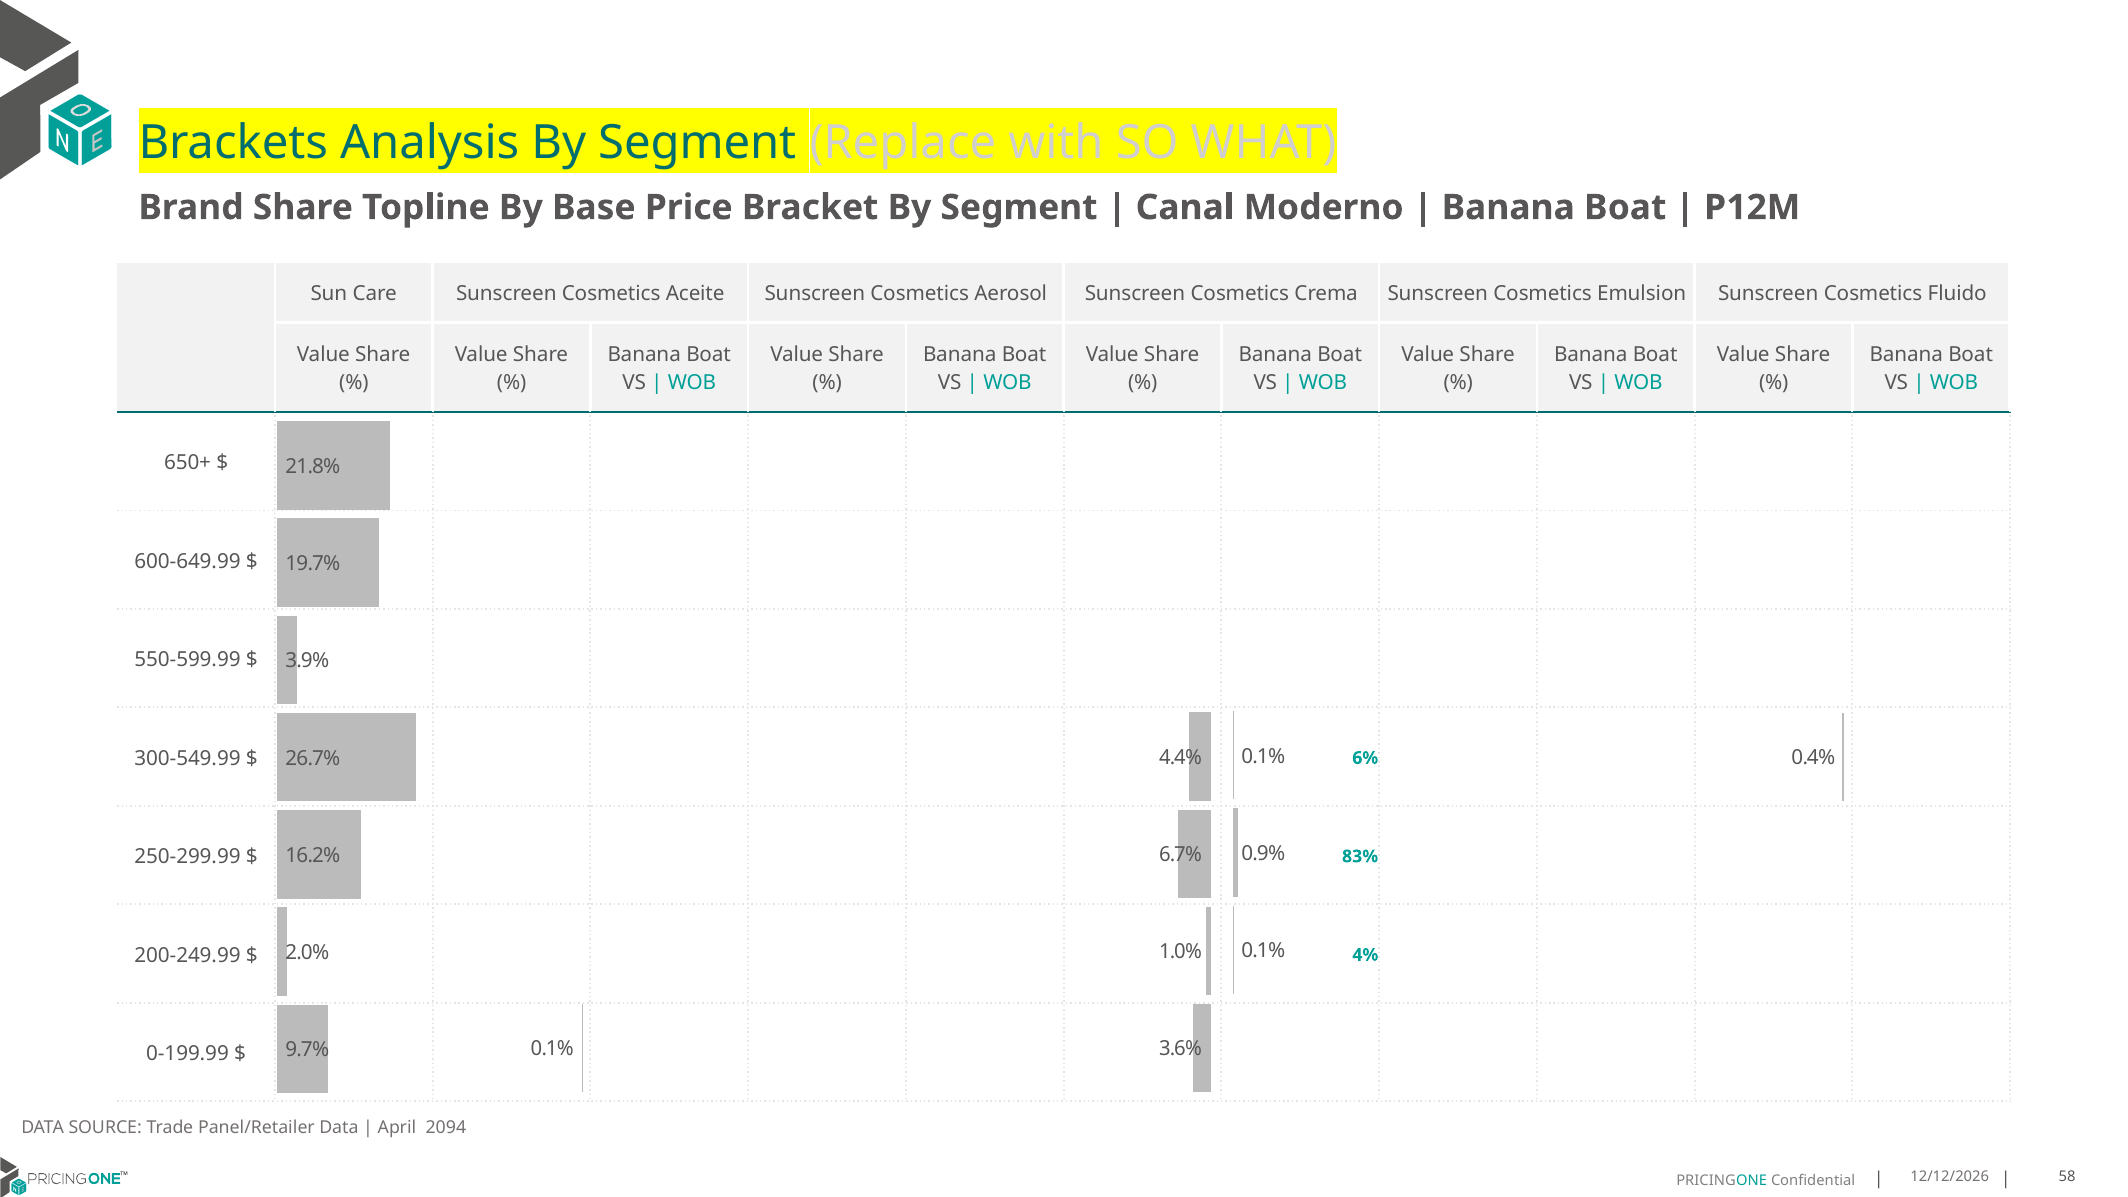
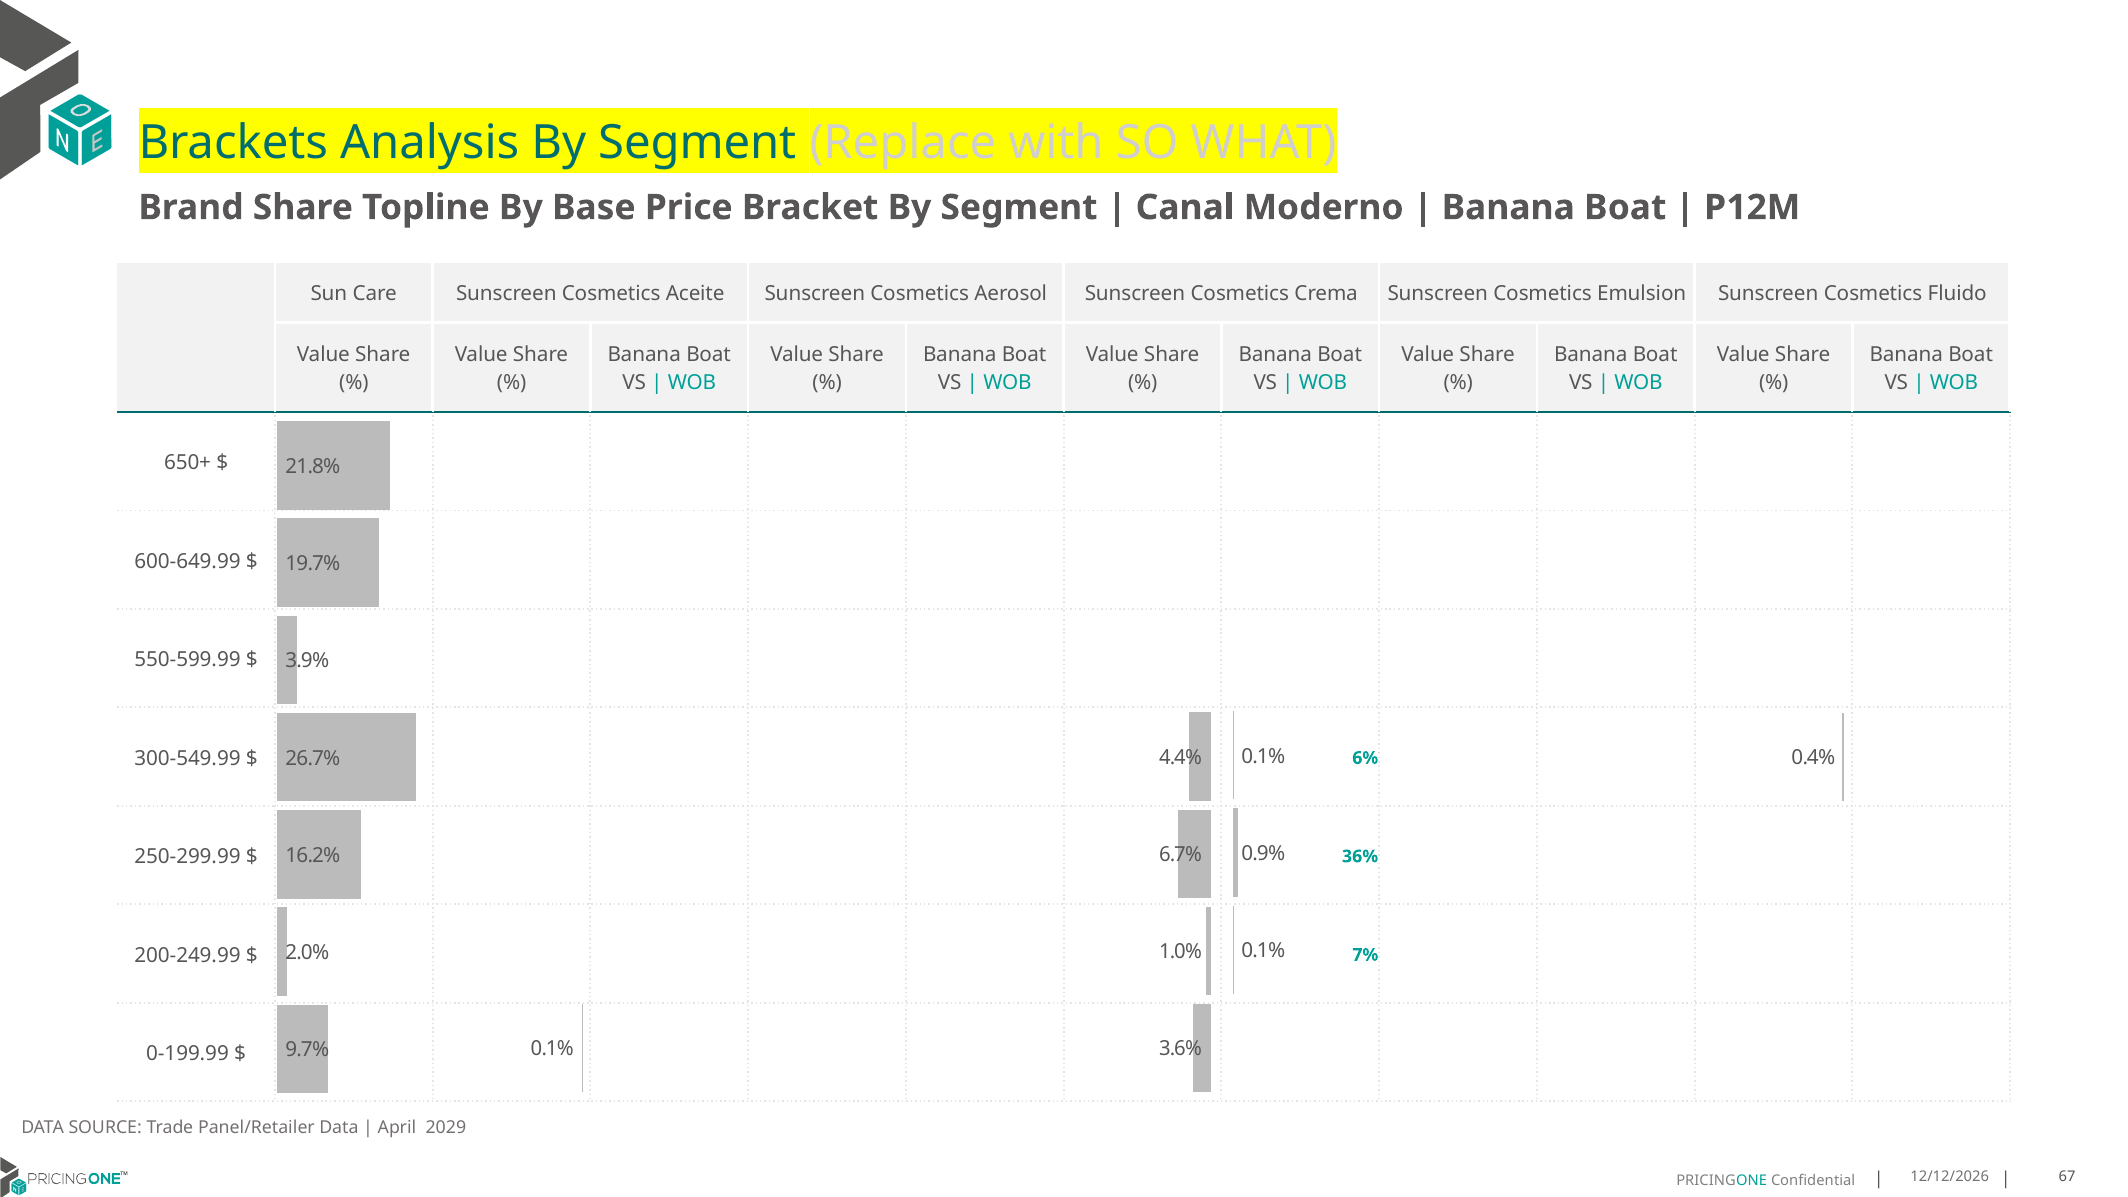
83%: 83% -> 36%
4%: 4% -> 7%
2094: 2094 -> 2029
58: 58 -> 67
